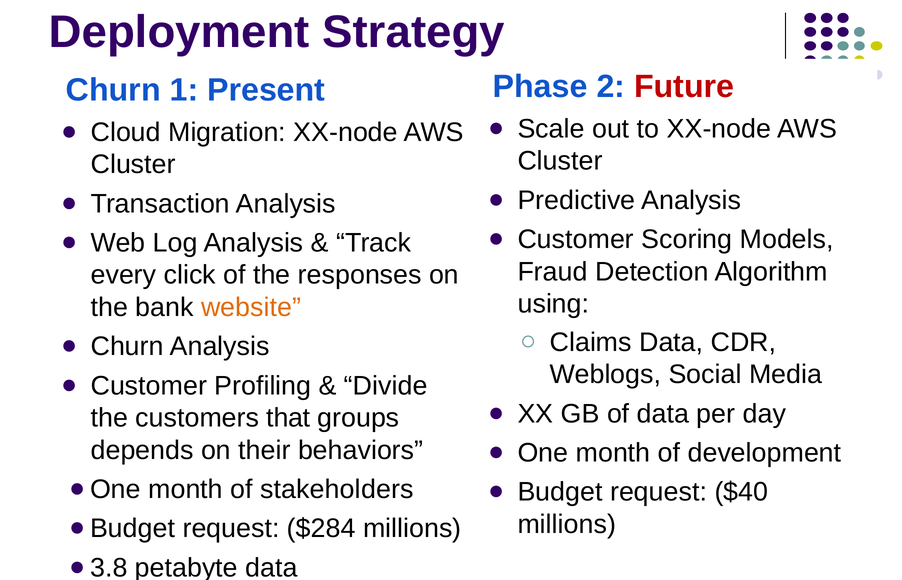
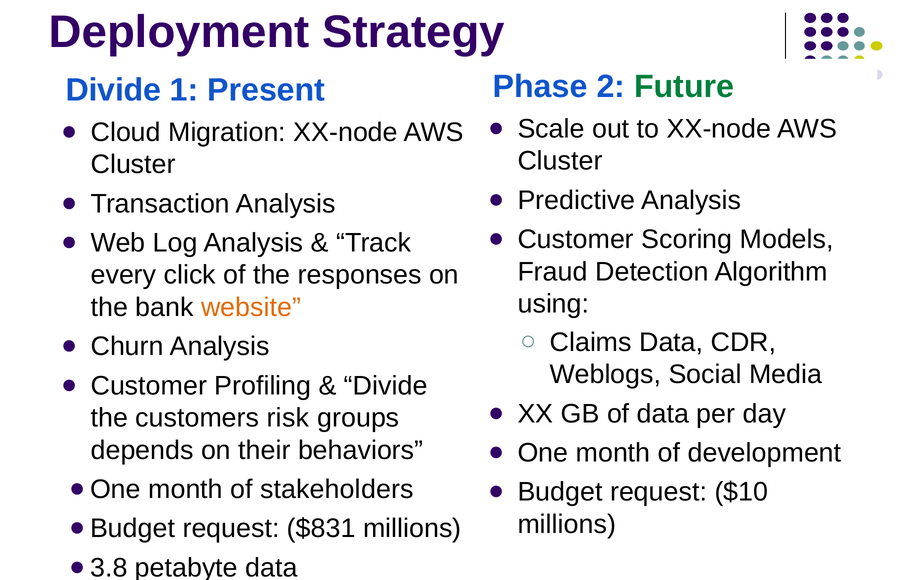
Future colour: red -> green
Churn at (113, 90): Churn -> Divide
that: that -> risk
$40: $40 -> $10
$284: $284 -> $831
